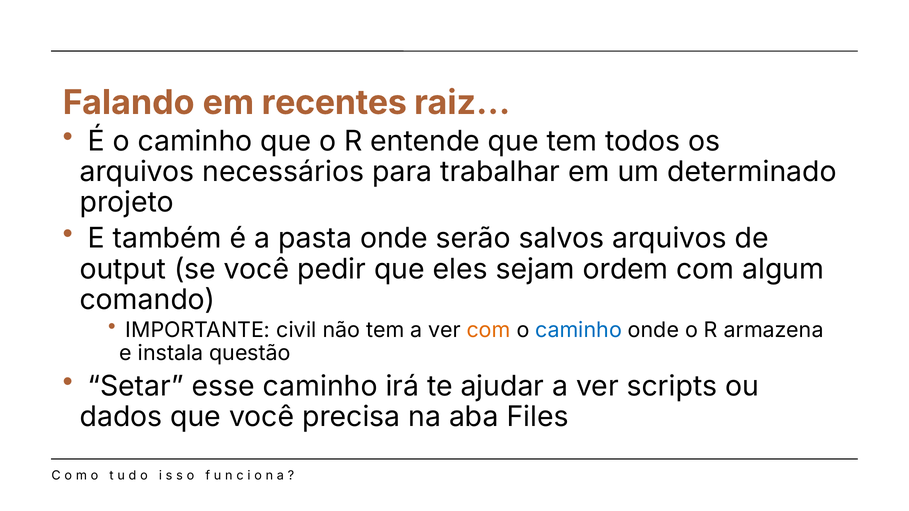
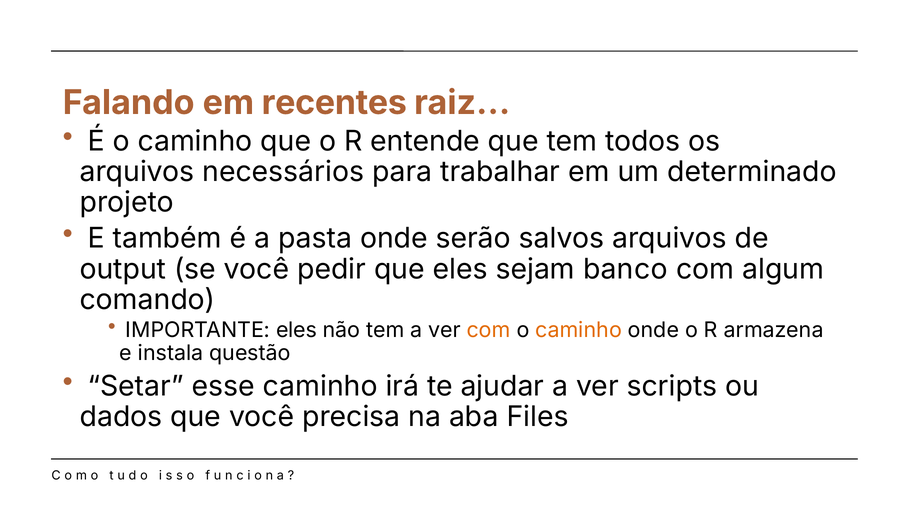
ordem: ordem -> banco
IMPORTANTE civil: civil -> eles
caminho at (579, 330) colour: blue -> orange
